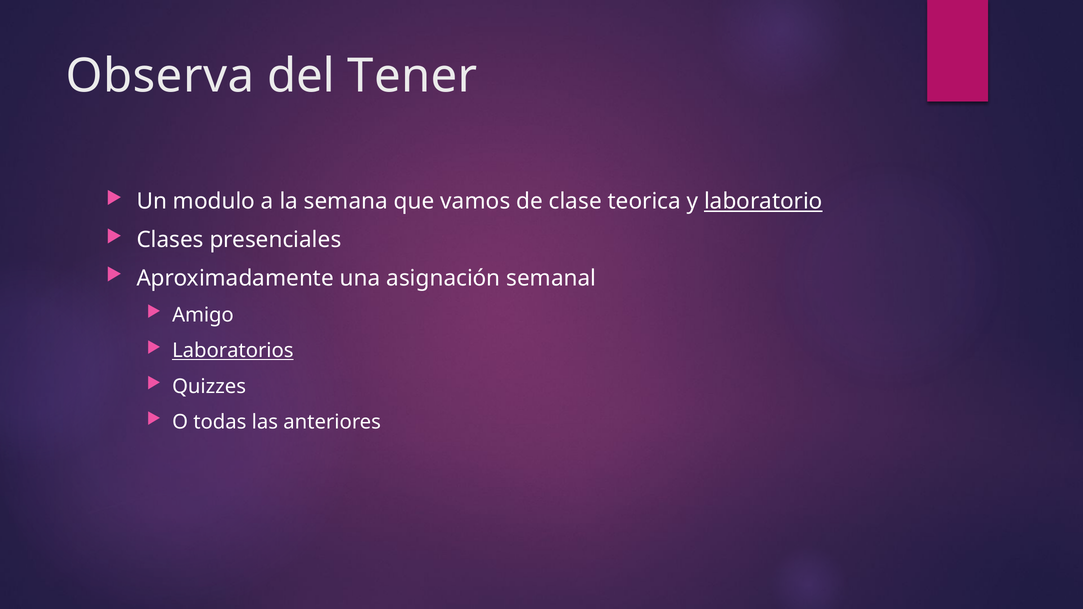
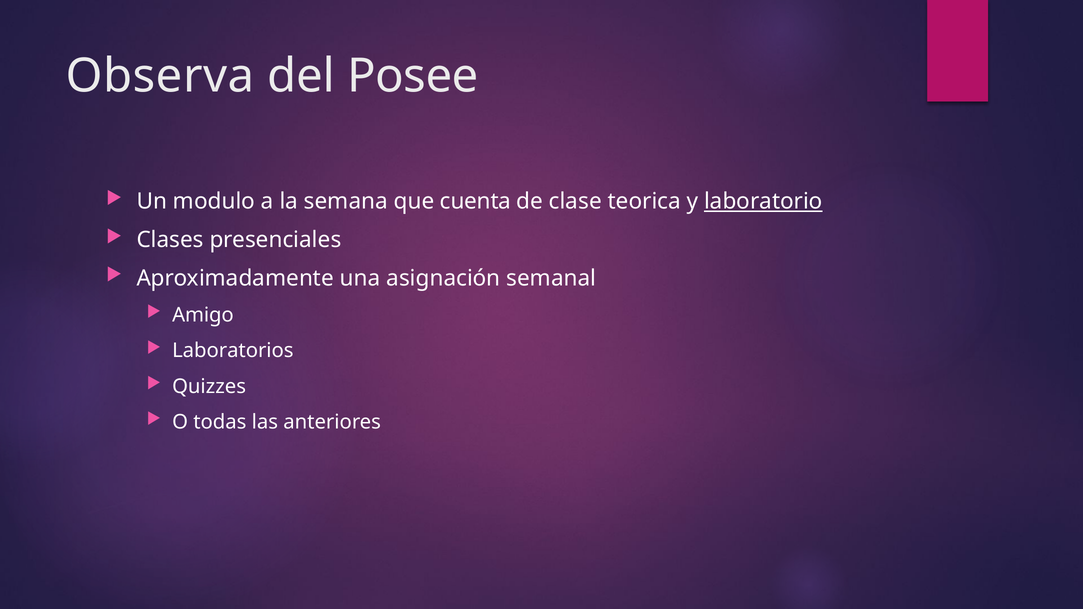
Tener: Tener -> Posee
vamos: vamos -> cuenta
Laboratorios underline: present -> none
